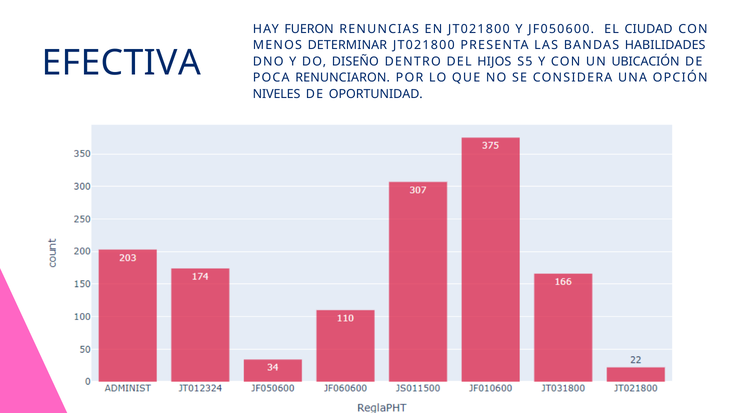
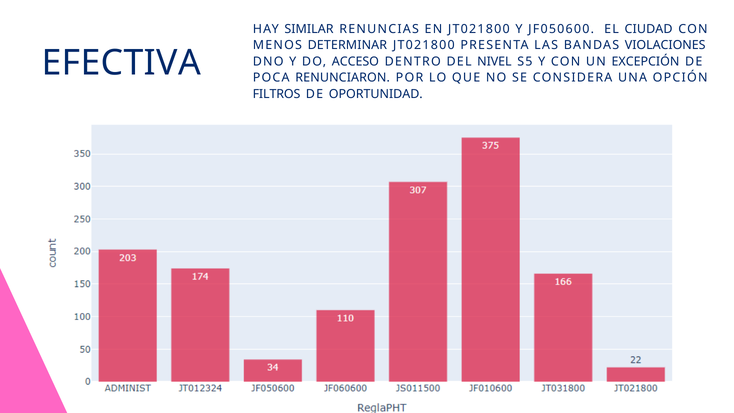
FUERON: FUERON -> SIMILAR
HABILIDADES: HABILIDADES -> VIOLACIONES
DISEÑO: DISEÑO -> ACCESO
HIJOS: HIJOS -> NIVEL
UBICACIÓN: UBICACIÓN -> EXCEPCIÓN
NIVELES: NIVELES -> FILTROS
